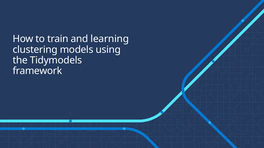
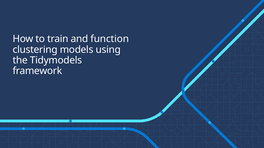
learning: learning -> function
